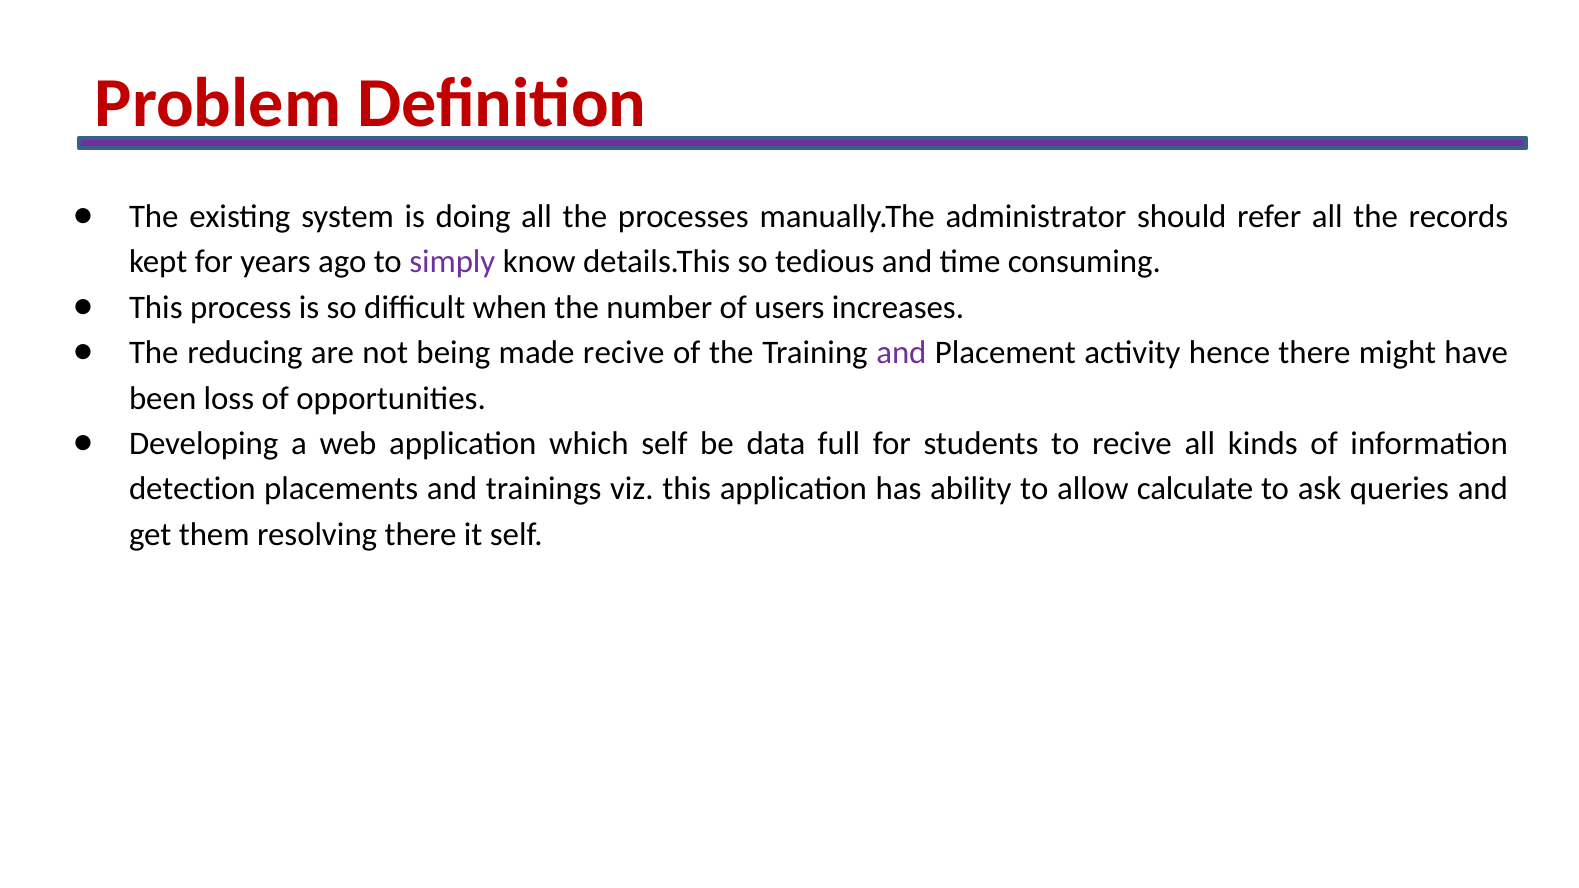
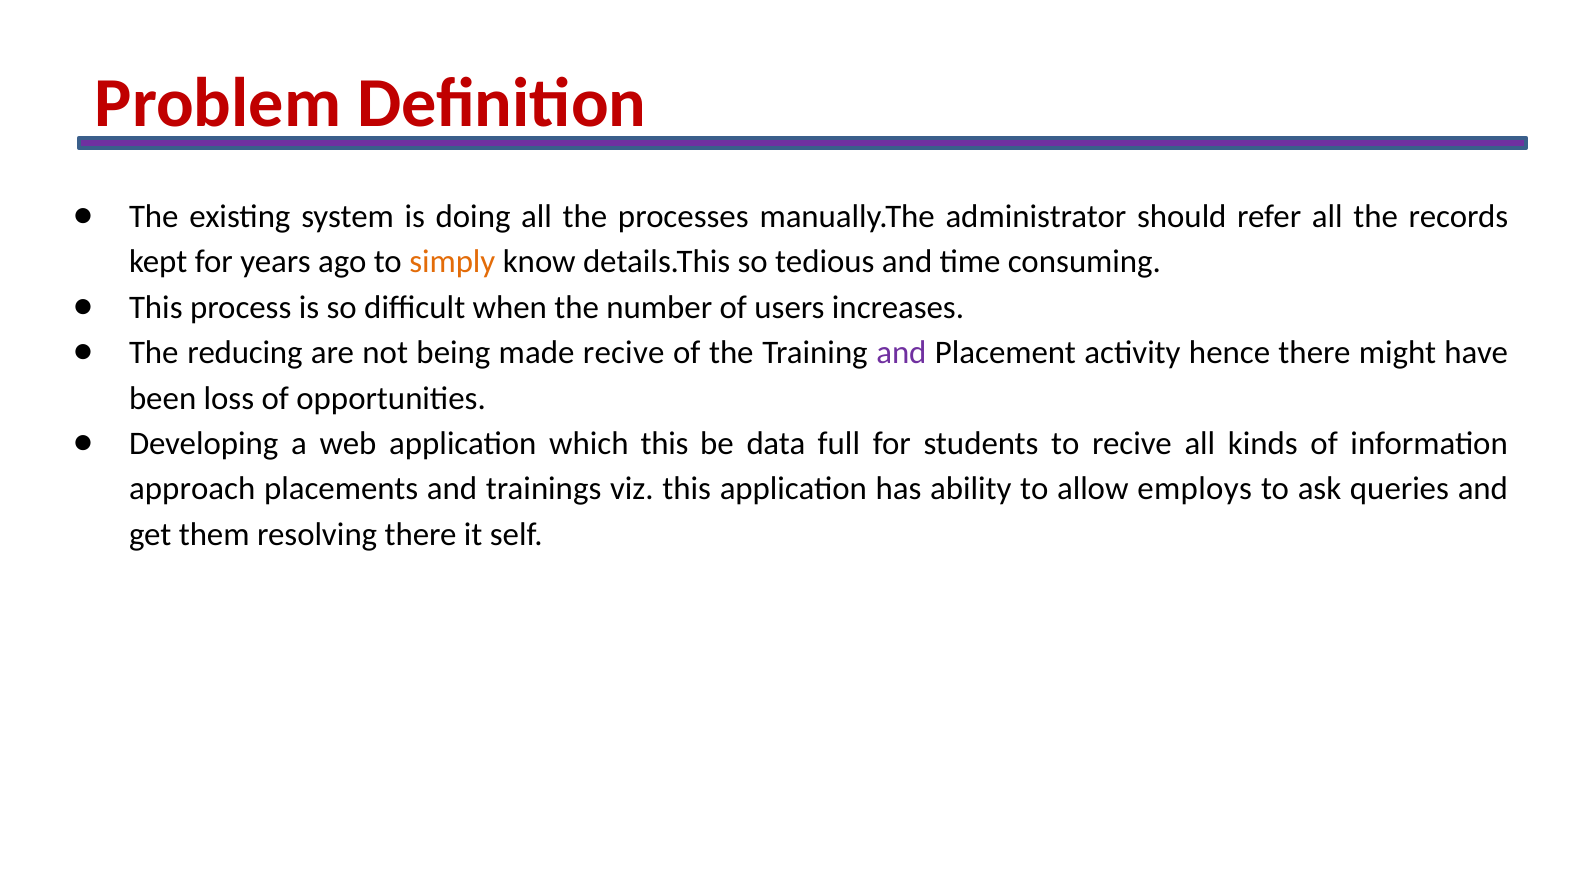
simply colour: purple -> orange
which self: self -> this
detection: detection -> approach
calculate: calculate -> employs
